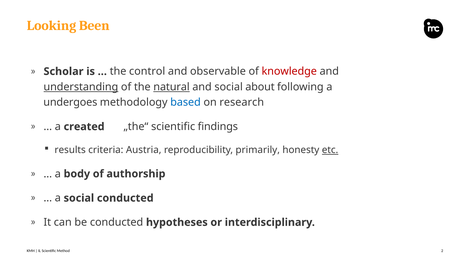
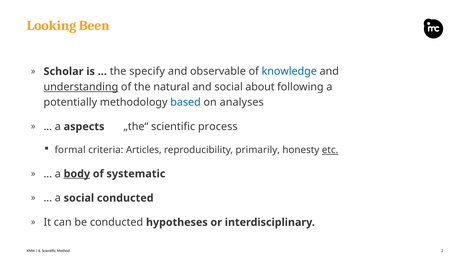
control: control -> specify
knowledge colour: red -> blue
natural underline: present -> none
undergoes: undergoes -> potentially
research: research -> analyses
created: created -> aspects
findings: findings -> process
results: results -> formal
Austria: Austria -> Articles
body underline: none -> present
authorship: authorship -> systematic
